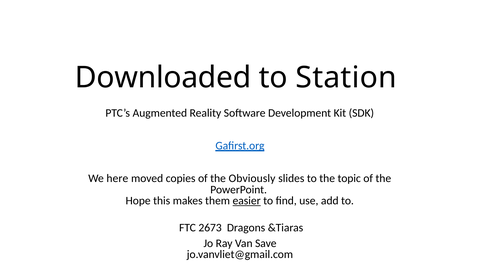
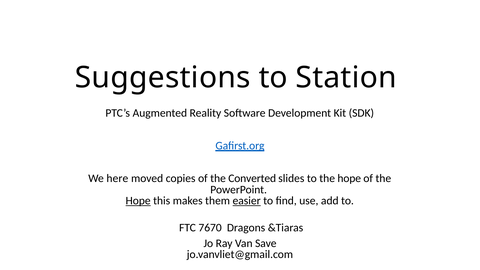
Downloaded: Downloaded -> Suggestions
Obviously: Obviously -> Converted
the topic: topic -> hope
Hope at (138, 201) underline: none -> present
2673: 2673 -> 7670
